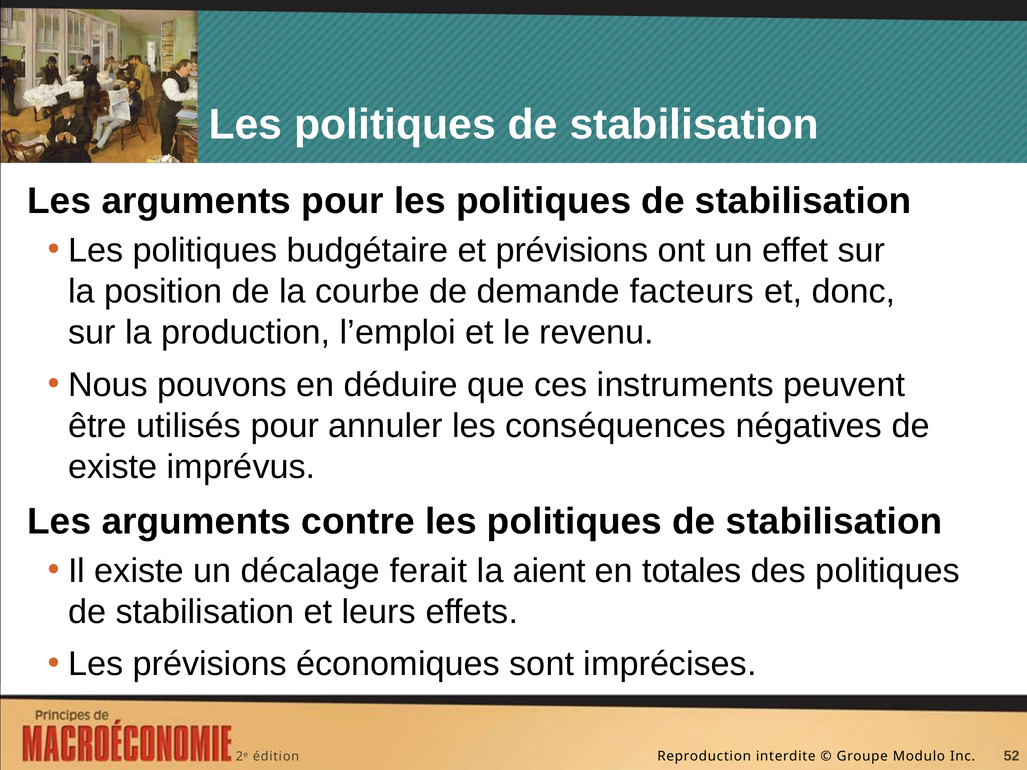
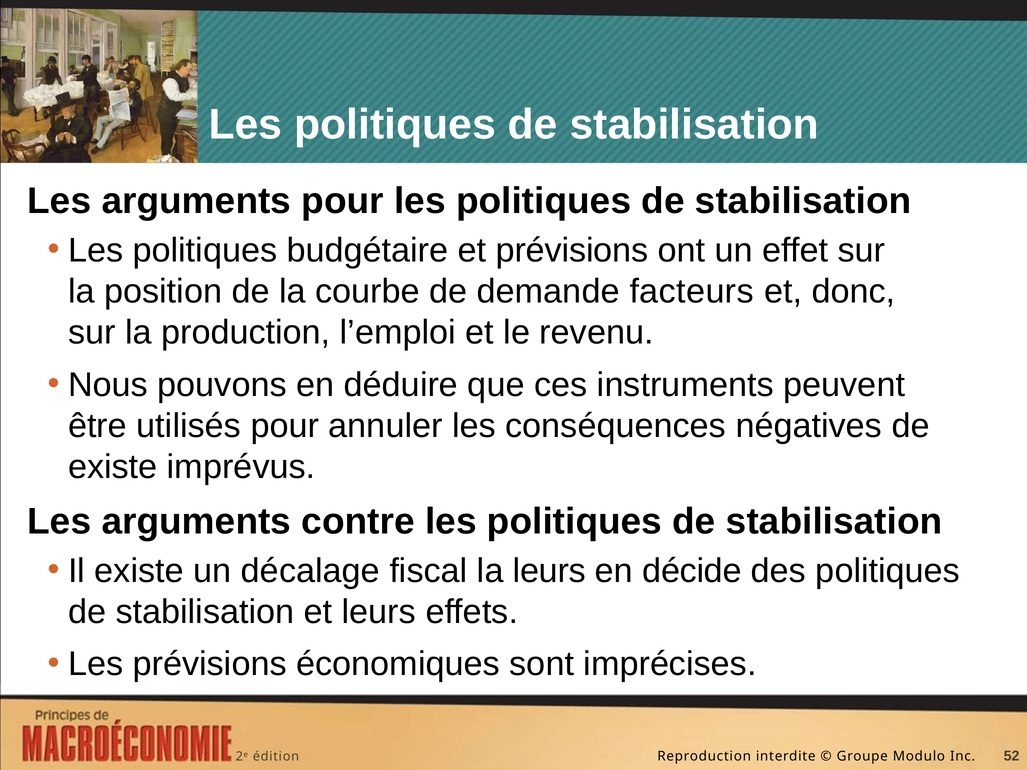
ferait: ferait -> fiscal
la aient: aient -> leurs
totales: totales -> décide
